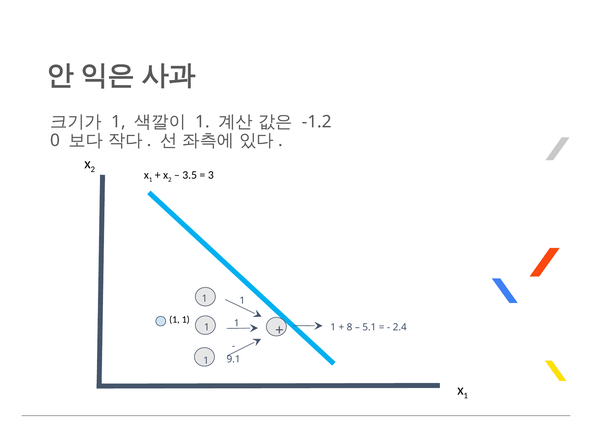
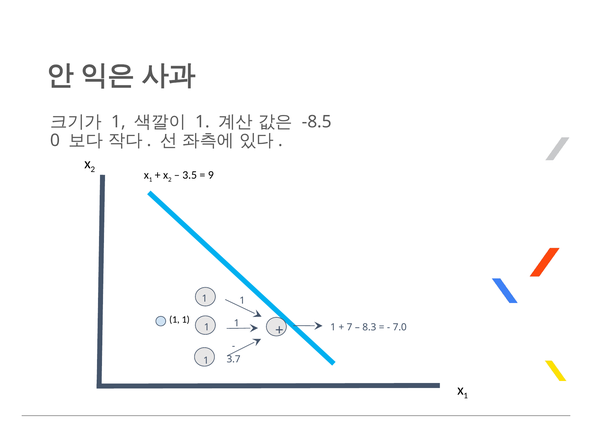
-1.2: -1.2 -> -8.5
3: 3 -> 9
8: 8 -> 7
5.1: 5.1 -> 8.3
2.4: 2.4 -> 7.0
9.1: 9.1 -> 3.7
